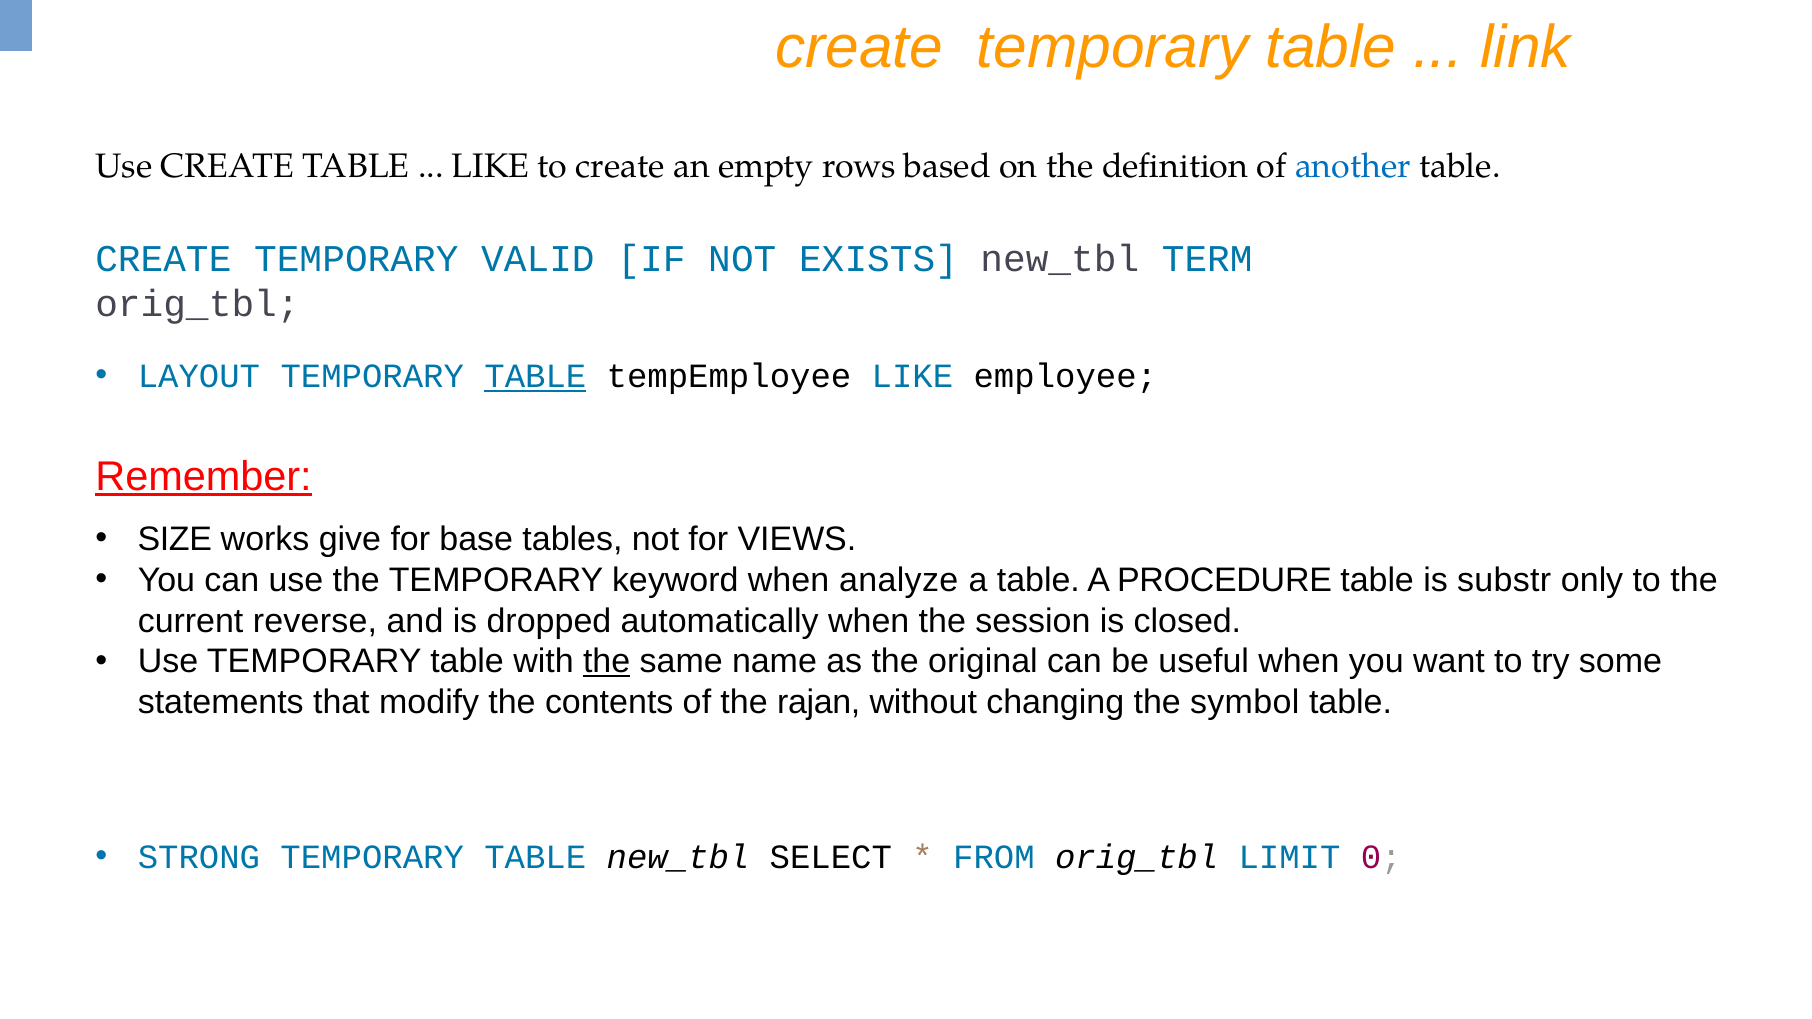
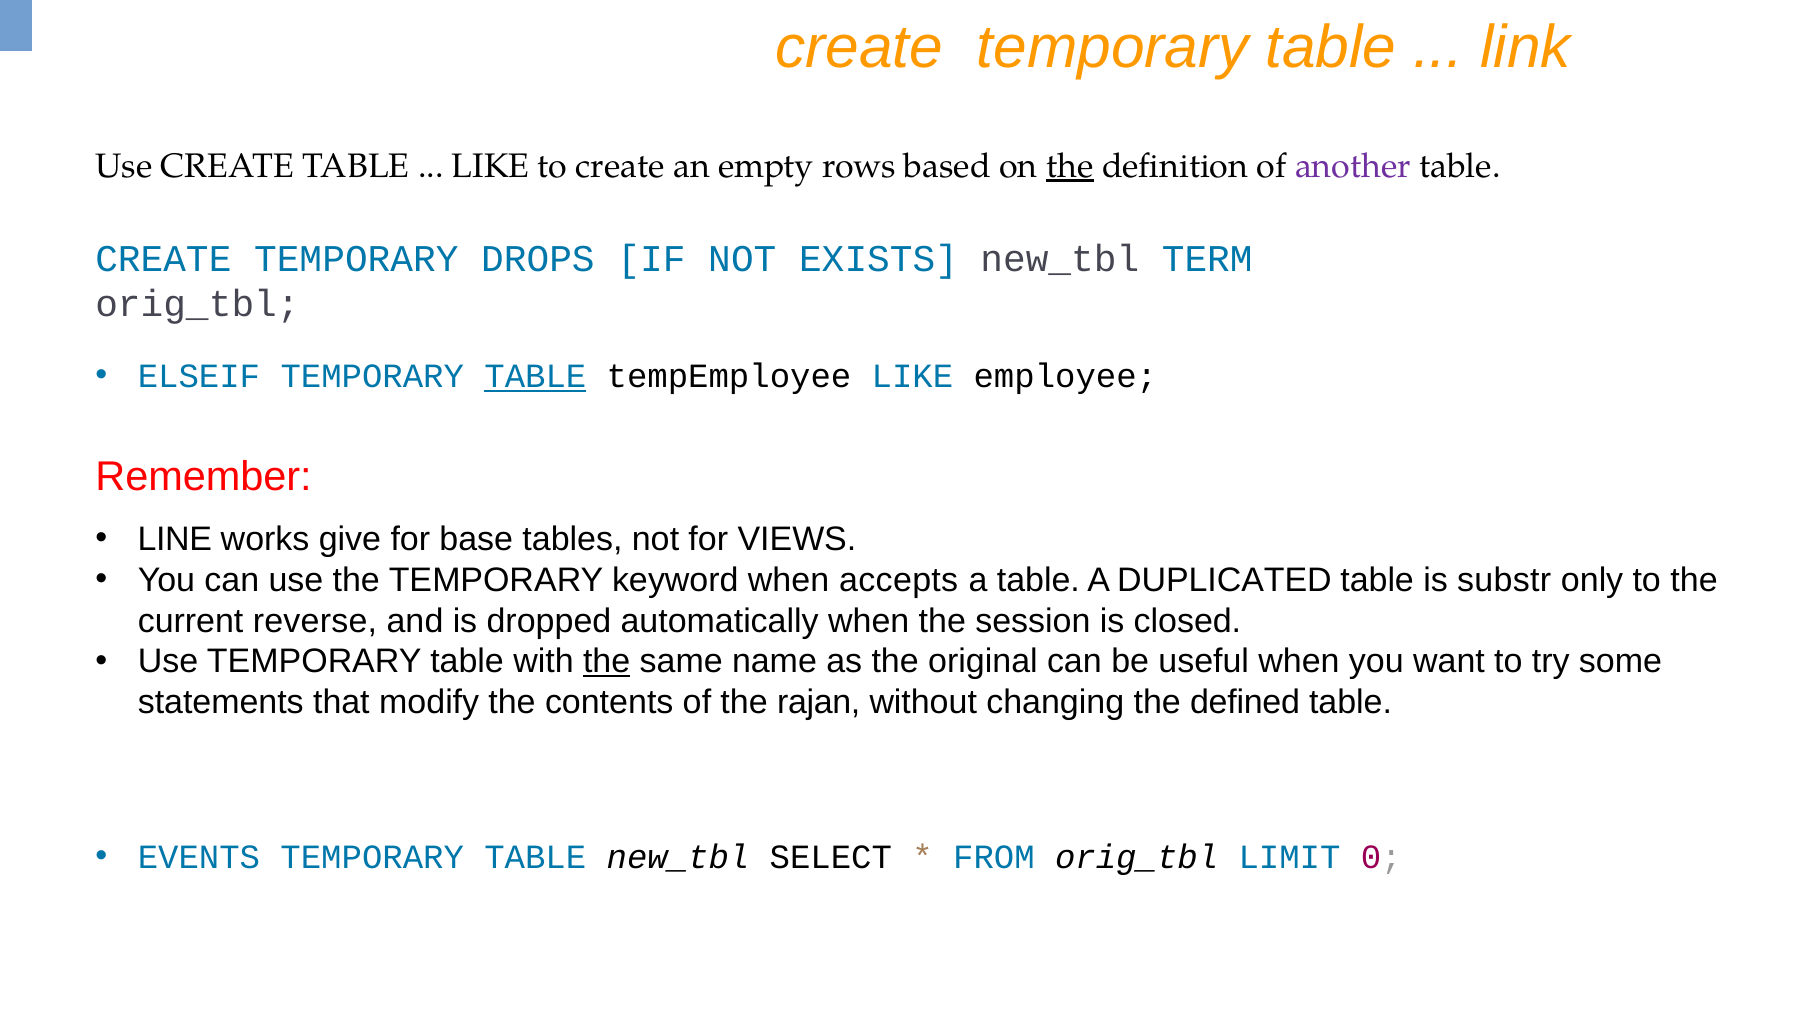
the at (1070, 166) underline: none -> present
another colour: blue -> purple
VALID: VALID -> DROPS
LAYOUT: LAYOUT -> ELSEIF
Remember underline: present -> none
SIZE: SIZE -> LINE
analyze: analyze -> accepts
PROCEDURE: PROCEDURE -> DUPLICATED
symbol: symbol -> defined
STRONG: STRONG -> EVENTS
